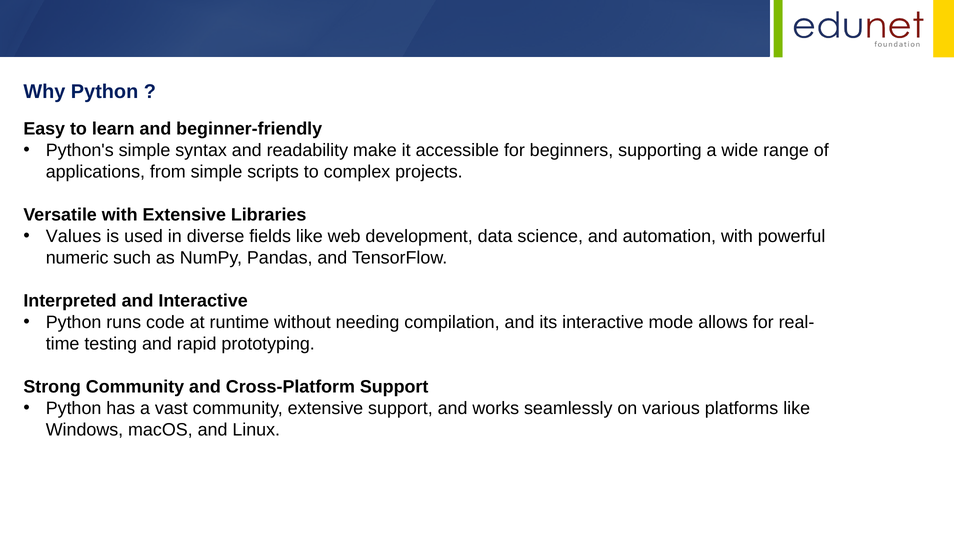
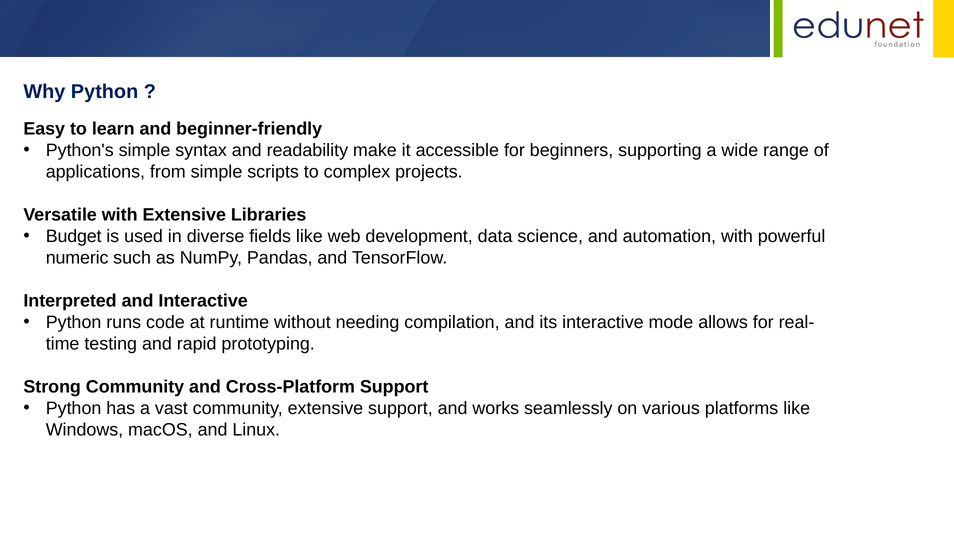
Values: Values -> Budget
